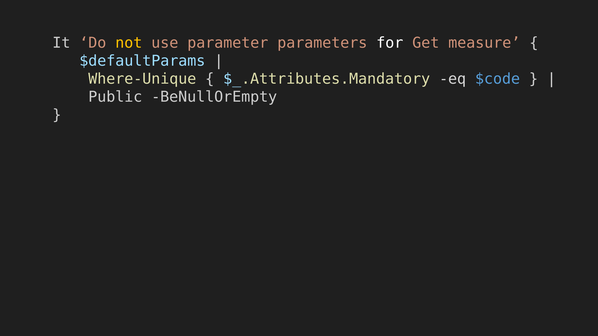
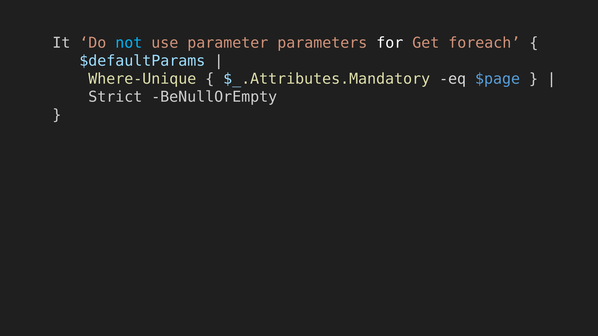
not colour: yellow -> light blue
measure: measure -> foreach
$code: $code -> $page
Public: Public -> Strict
